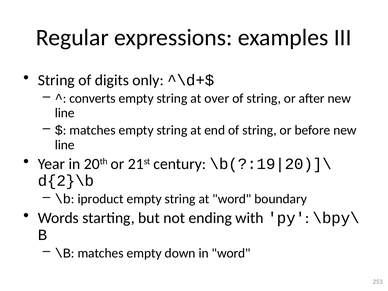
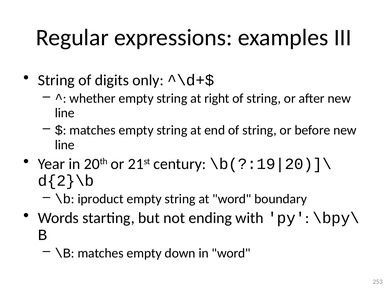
converts: converts -> whether
over: over -> right
